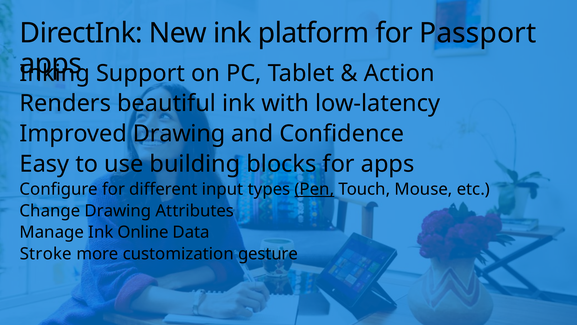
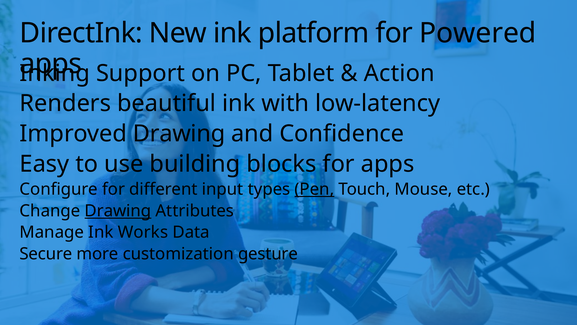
Passport: Passport -> Powered
Drawing at (118, 210) underline: none -> present
Online: Online -> Works
Stroke: Stroke -> Secure
